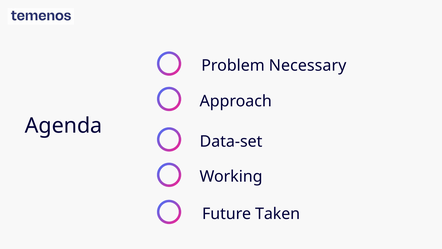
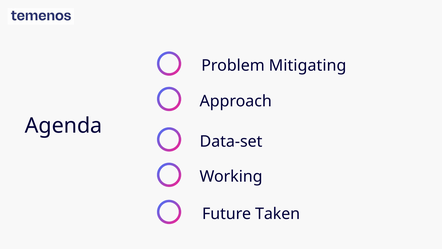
Necessary: Necessary -> Mitigating
